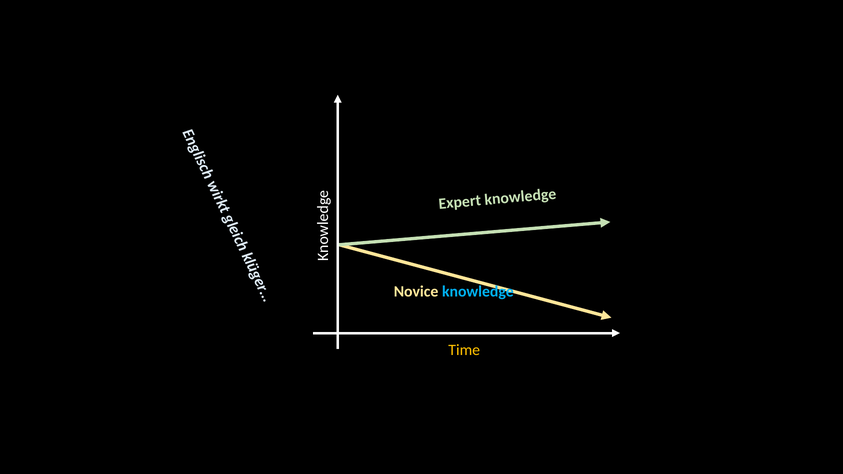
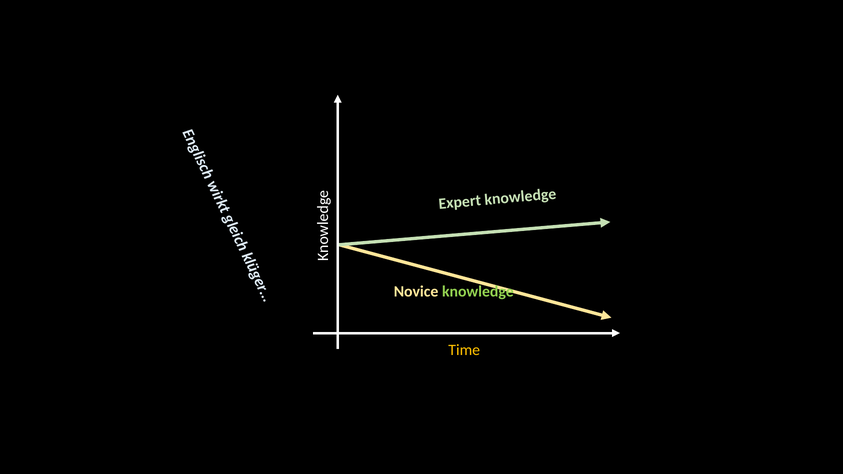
knowledge at (478, 292) colour: light blue -> light green
